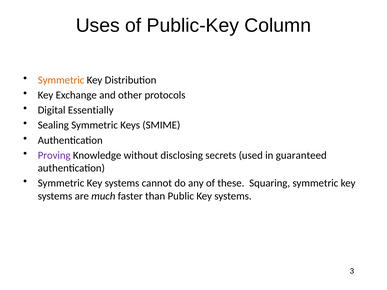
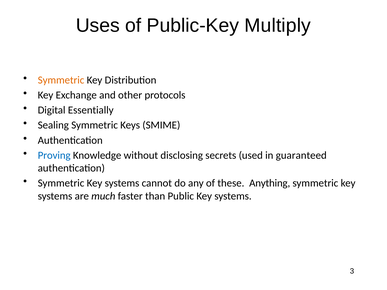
Column: Column -> Multiply
Proving colour: purple -> blue
Squaring: Squaring -> Anything
